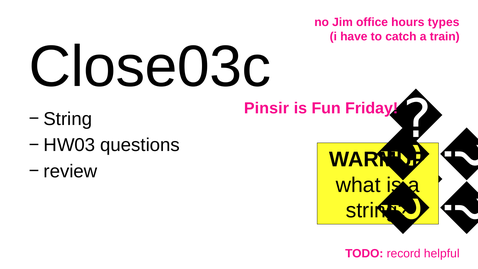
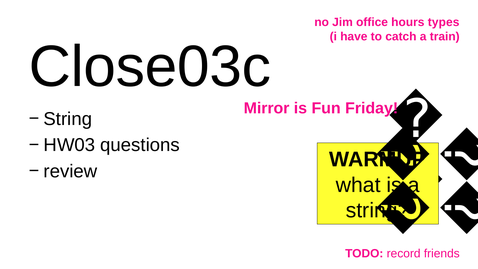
Pinsir: Pinsir -> Mirror
helpful: helpful -> friends
